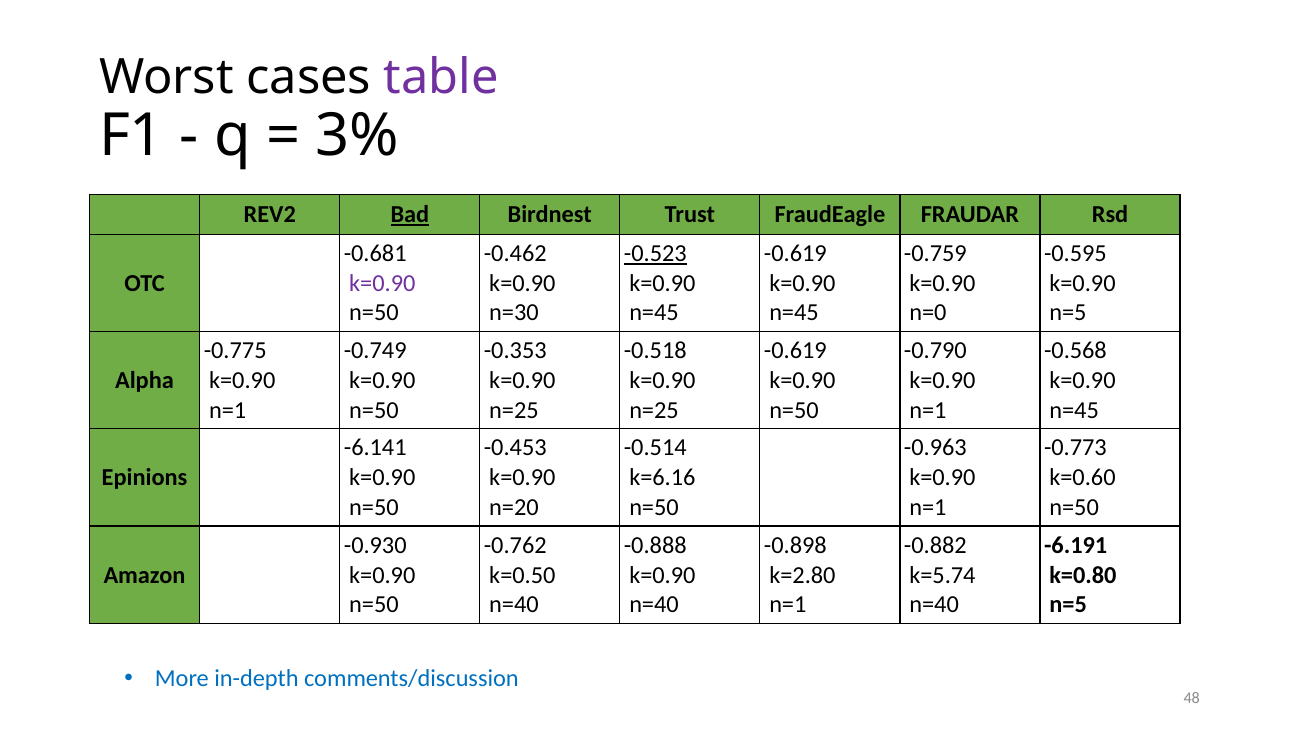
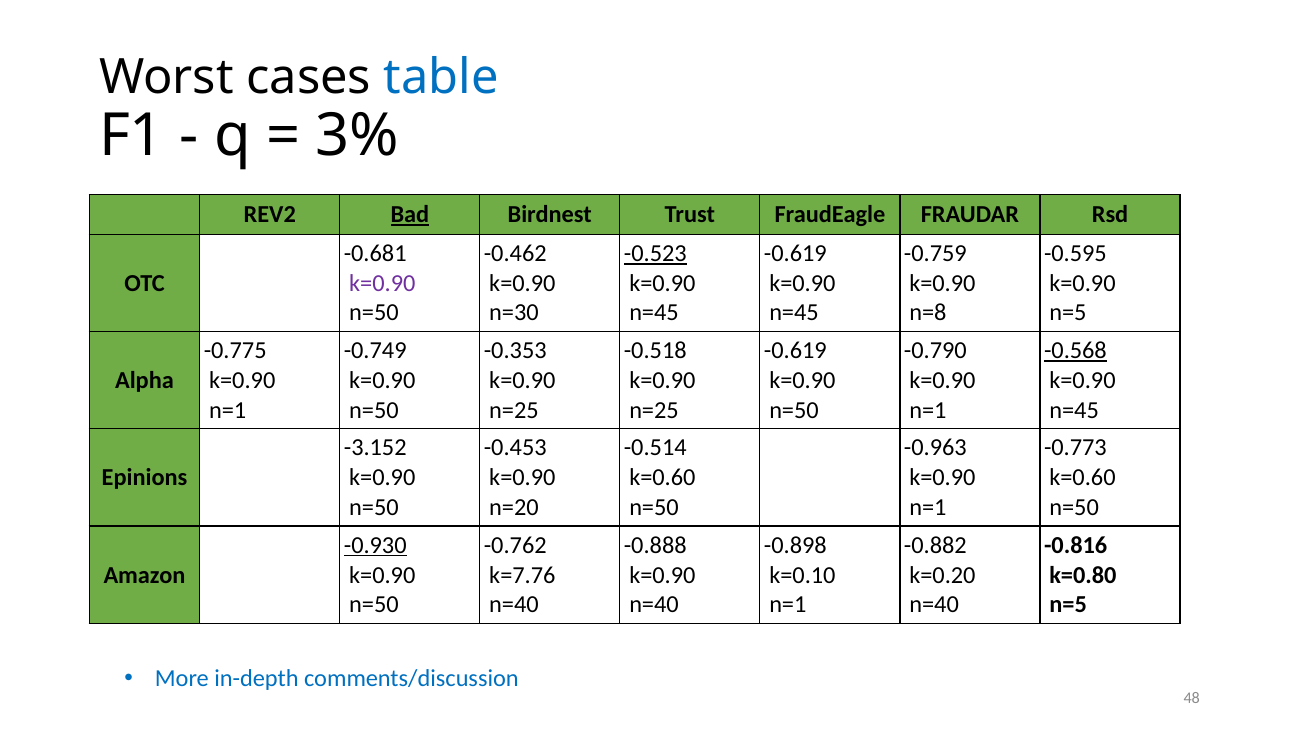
table colour: purple -> blue
n=0: n=0 -> n=8
-0.568 underline: none -> present
-6.141: -6.141 -> -3.152
k=6.16 at (662, 477): k=6.16 -> k=0.60
-0.930 underline: none -> present
-6.191: -6.191 -> -0.816
k=0.50: k=0.50 -> k=7.76
k=2.80: k=2.80 -> k=0.10
k=5.74: k=5.74 -> k=0.20
